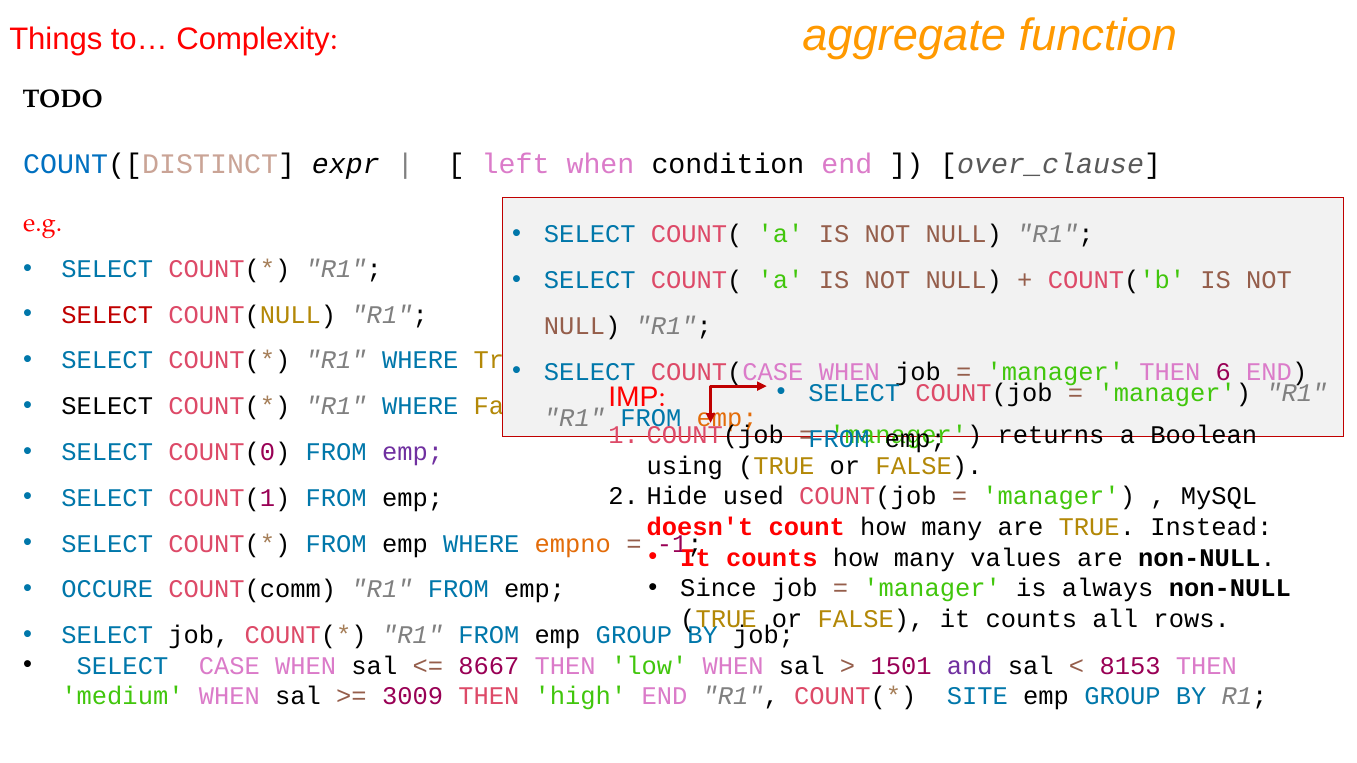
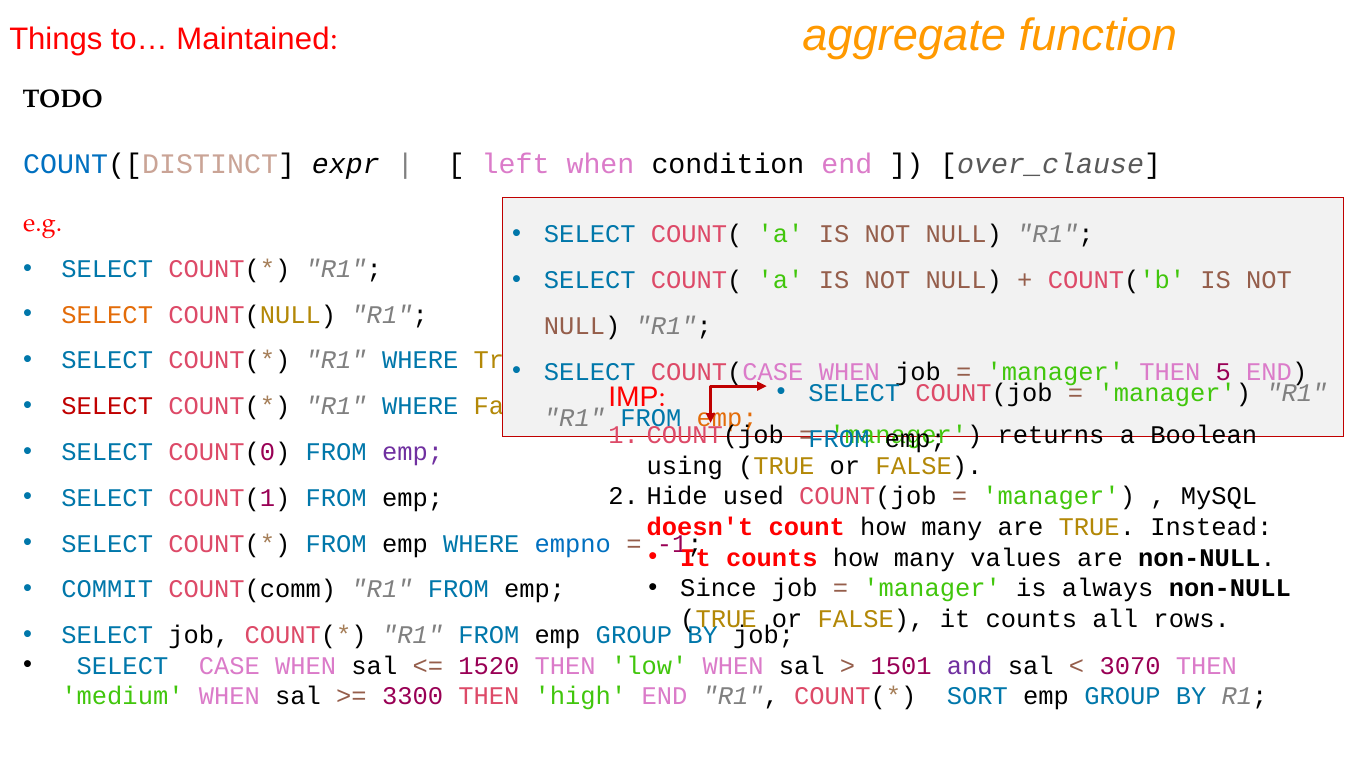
Complexity: Complexity -> Maintained
SELECT at (107, 315) colour: red -> orange
6: 6 -> 5
SELECT at (107, 406) colour: black -> red
empno colour: orange -> blue
OCCURE: OCCURE -> COMMIT
8667: 8667 -> 1520
8153: 8153 -> 3070
3009: 3009 -> 3300
SITE: SITE -> SORT
